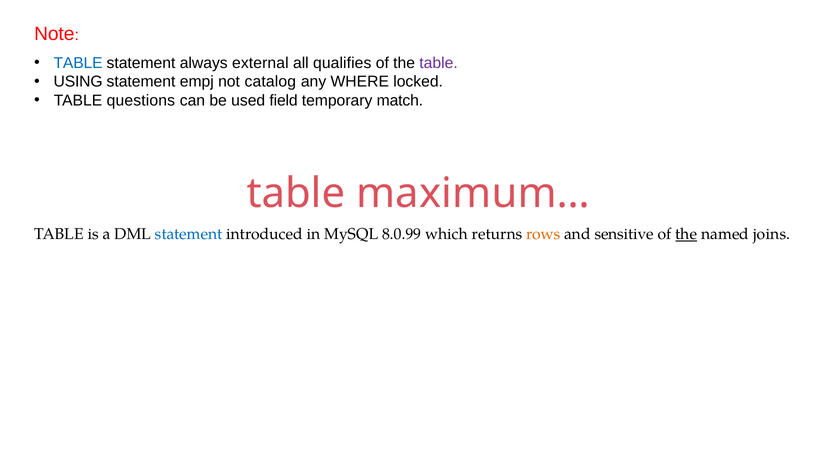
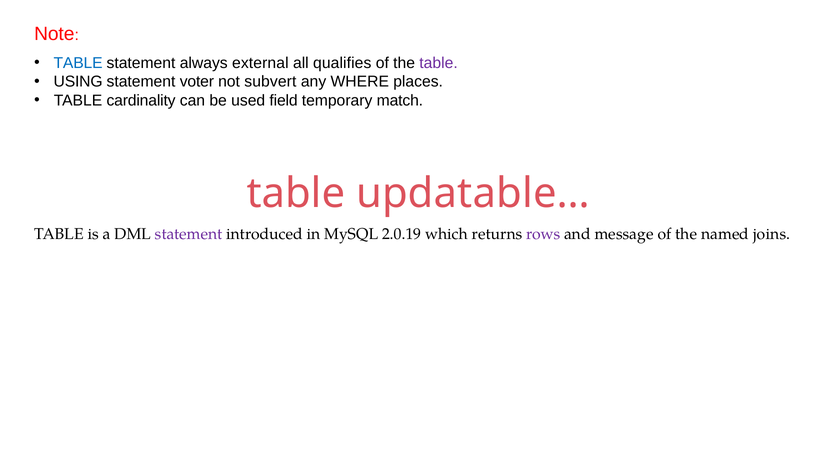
empj: empj -> voter
catalog: catalog -> subvert
locked: locked -> places
questions: questions -> cardinality
maximum…: maximum… -> updatable…
statement at (189, 234) colour: blue -> purple
8.0.99: 8.0.99 -> 2.0.19
rows colour: orange -> purple
sensitive: sensitive -> message
the at (686, 234) underline: present -> none
